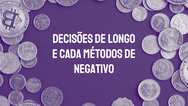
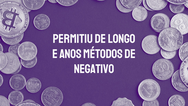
Decisões: Decisões -> Permitiu
cada: cada -> anos
